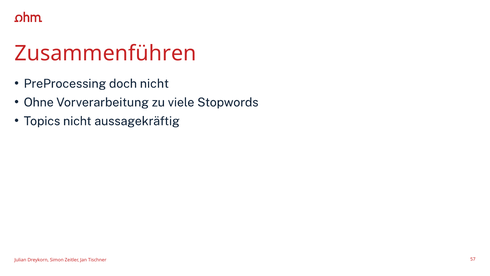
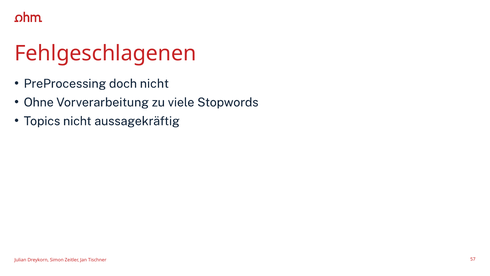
Zusammenführen: Zusammenführen -> Fehlgeschlagenen
